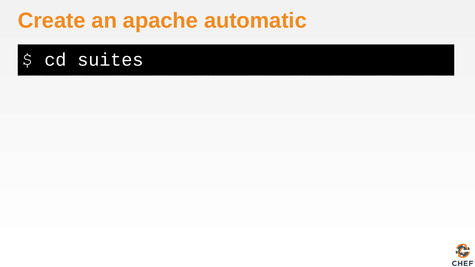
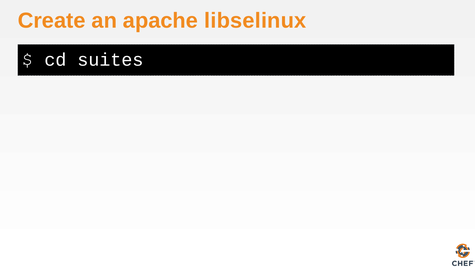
automatic: automatic -> libselinux
